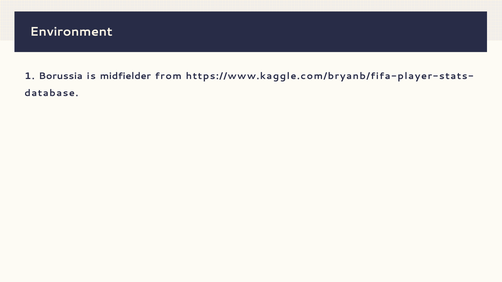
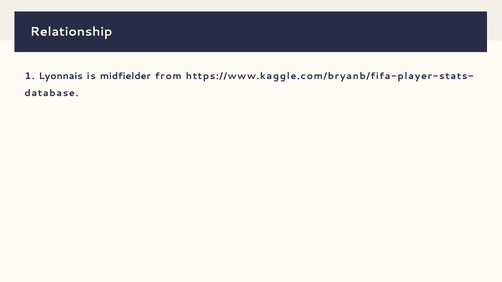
Environment: Environment -> Relationship
Borussia: Borussia -> Lyonnais
